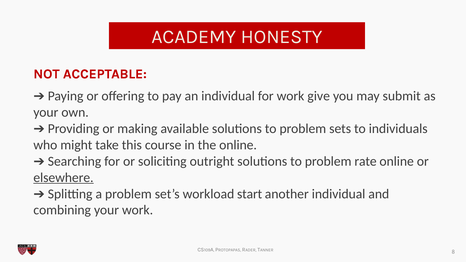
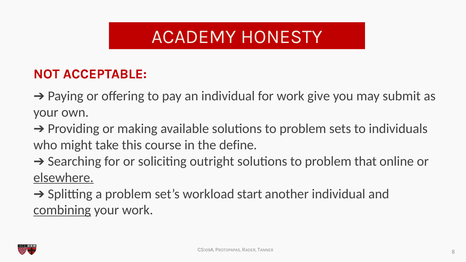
the online: online -> define
rate: rate -> that
combining underline: none -> present
